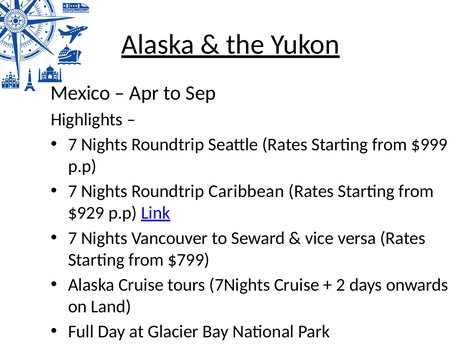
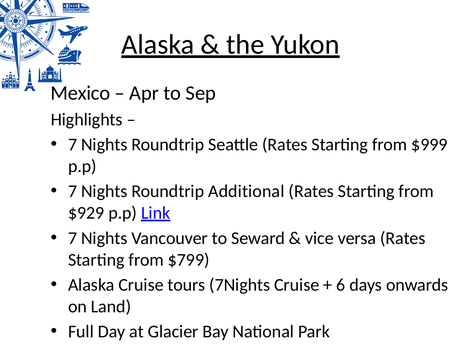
Caribbean: Caribbean -> Additional
2: 2 -> 6
